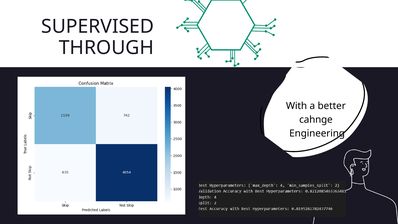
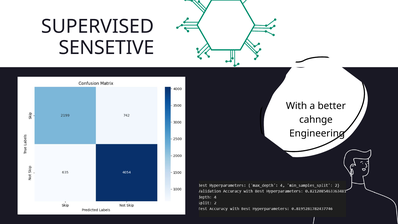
THROUGH: THROUGH -> SENSETIVE
